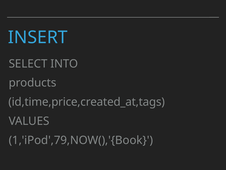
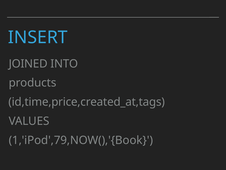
SELECT: SELECT -> JOINED
